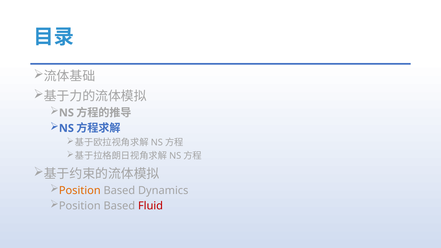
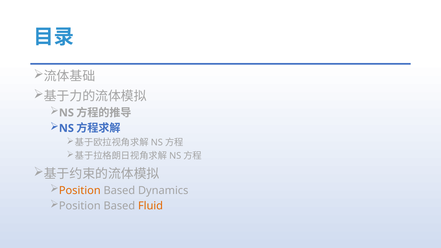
Fluid colour: red -> orange
